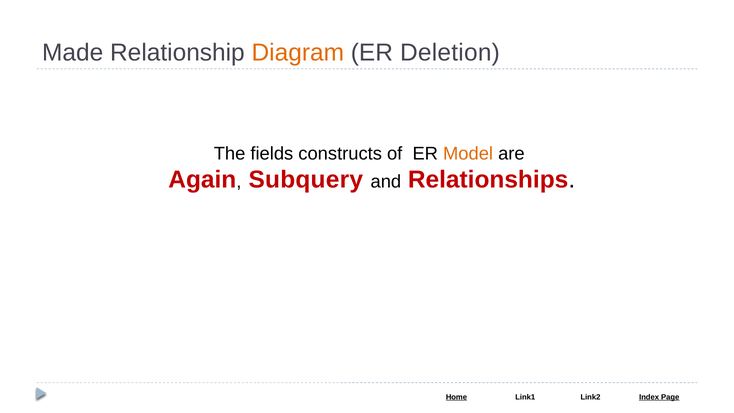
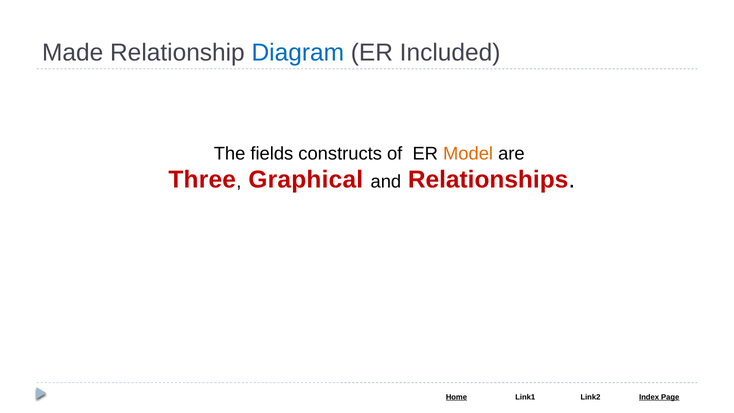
Diagram colour: orange -> blue
Deletion: Deletion -> Included
Again: Again -> Three
Subquery: Subquery -> Graphical
